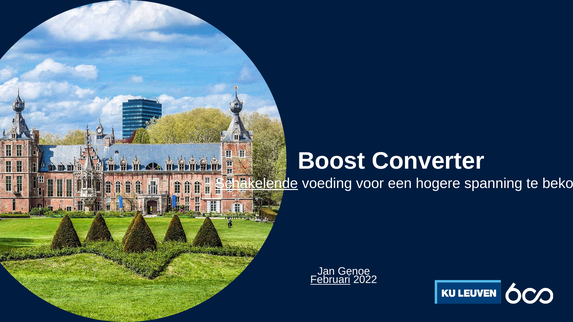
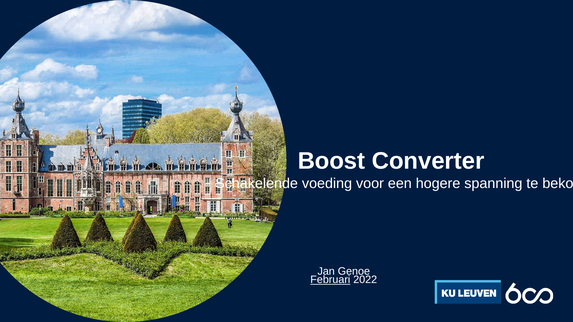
Schakelende underline: present -> none
